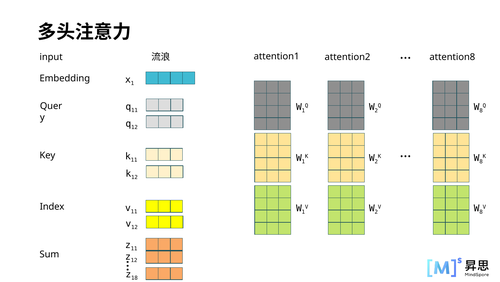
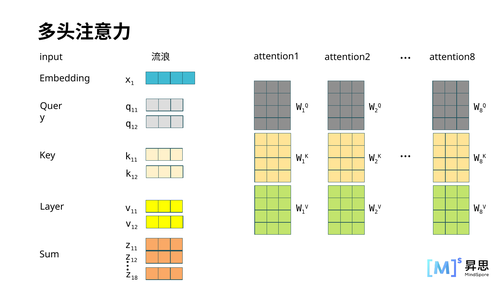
Index: Index -> Layer
